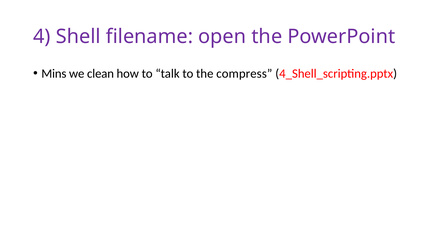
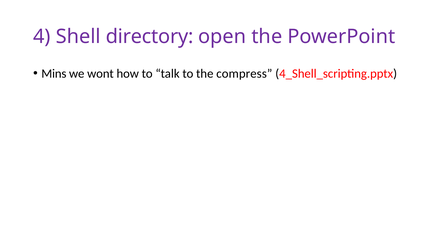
filename: filename -> directory
clean: clean -> wont
